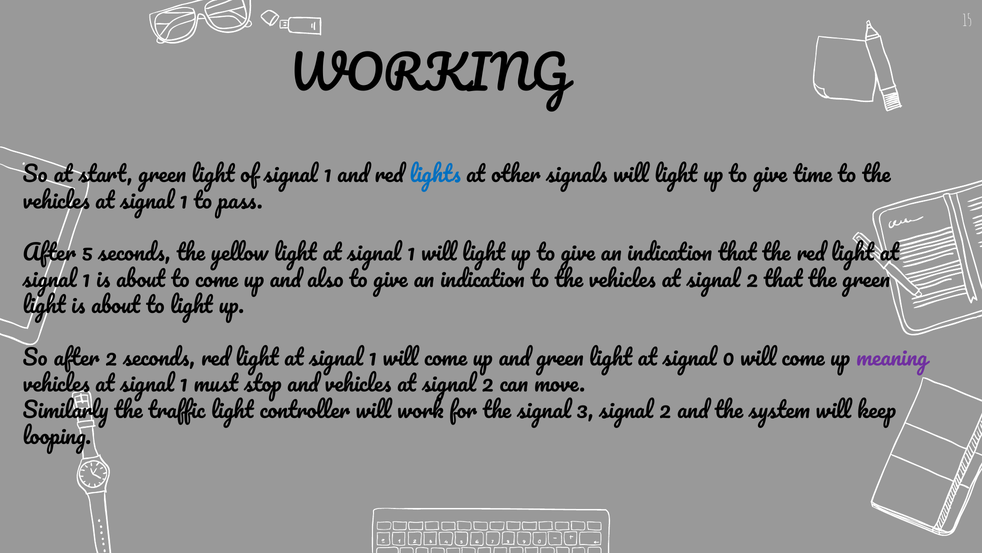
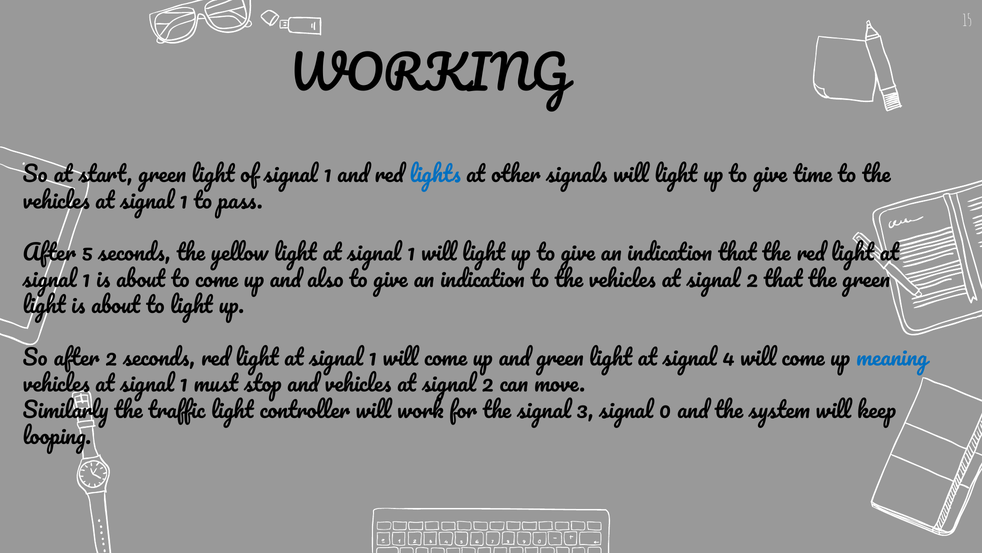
0: 0 -> 4
meaning colour: purple -> blue
3 signal 2: 2 -> 0
